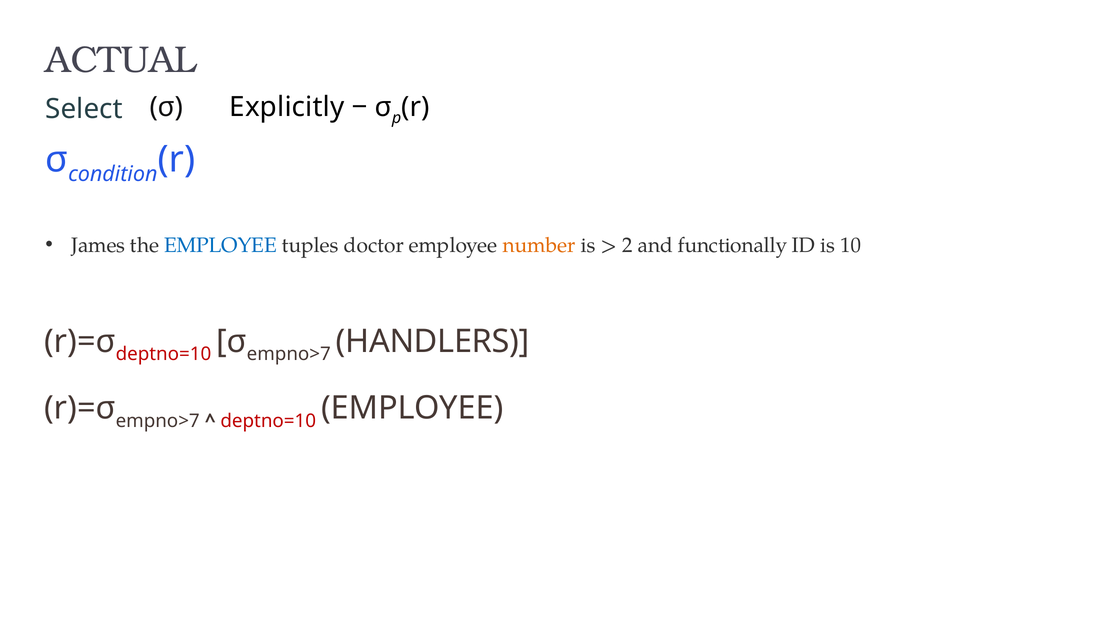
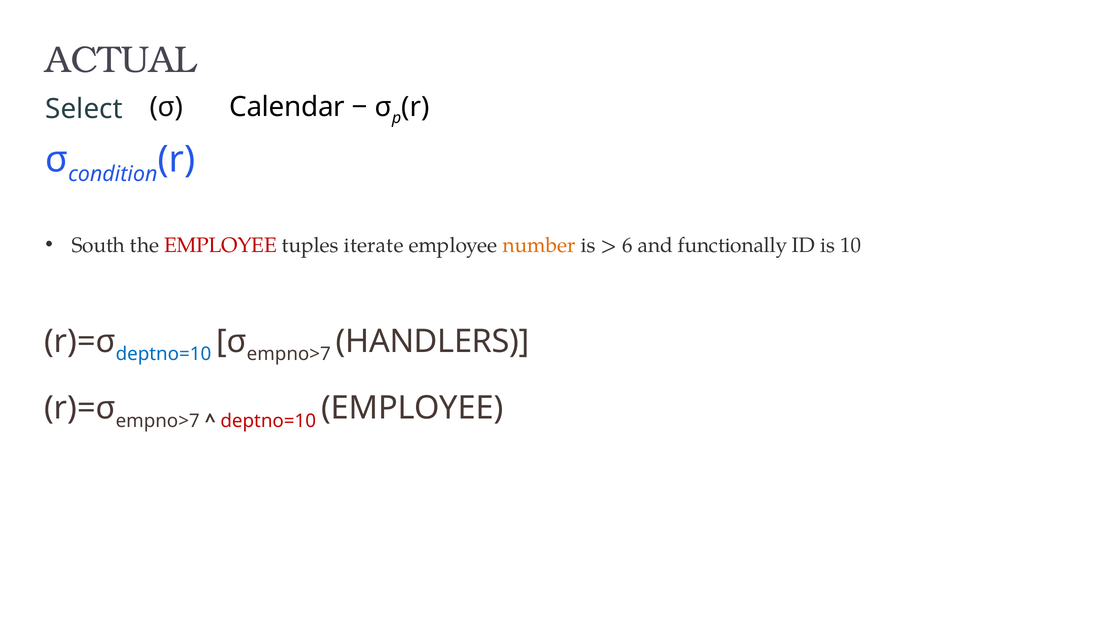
Explicitly: Explicitly -> Calendar
James: James -> South
EMPLOYEE at (221, 245) colour: blue -> red
doctor: doctor -> iterate
2: 2 -> 6
deptno=10 at (163, 354) colour: red -> blue
